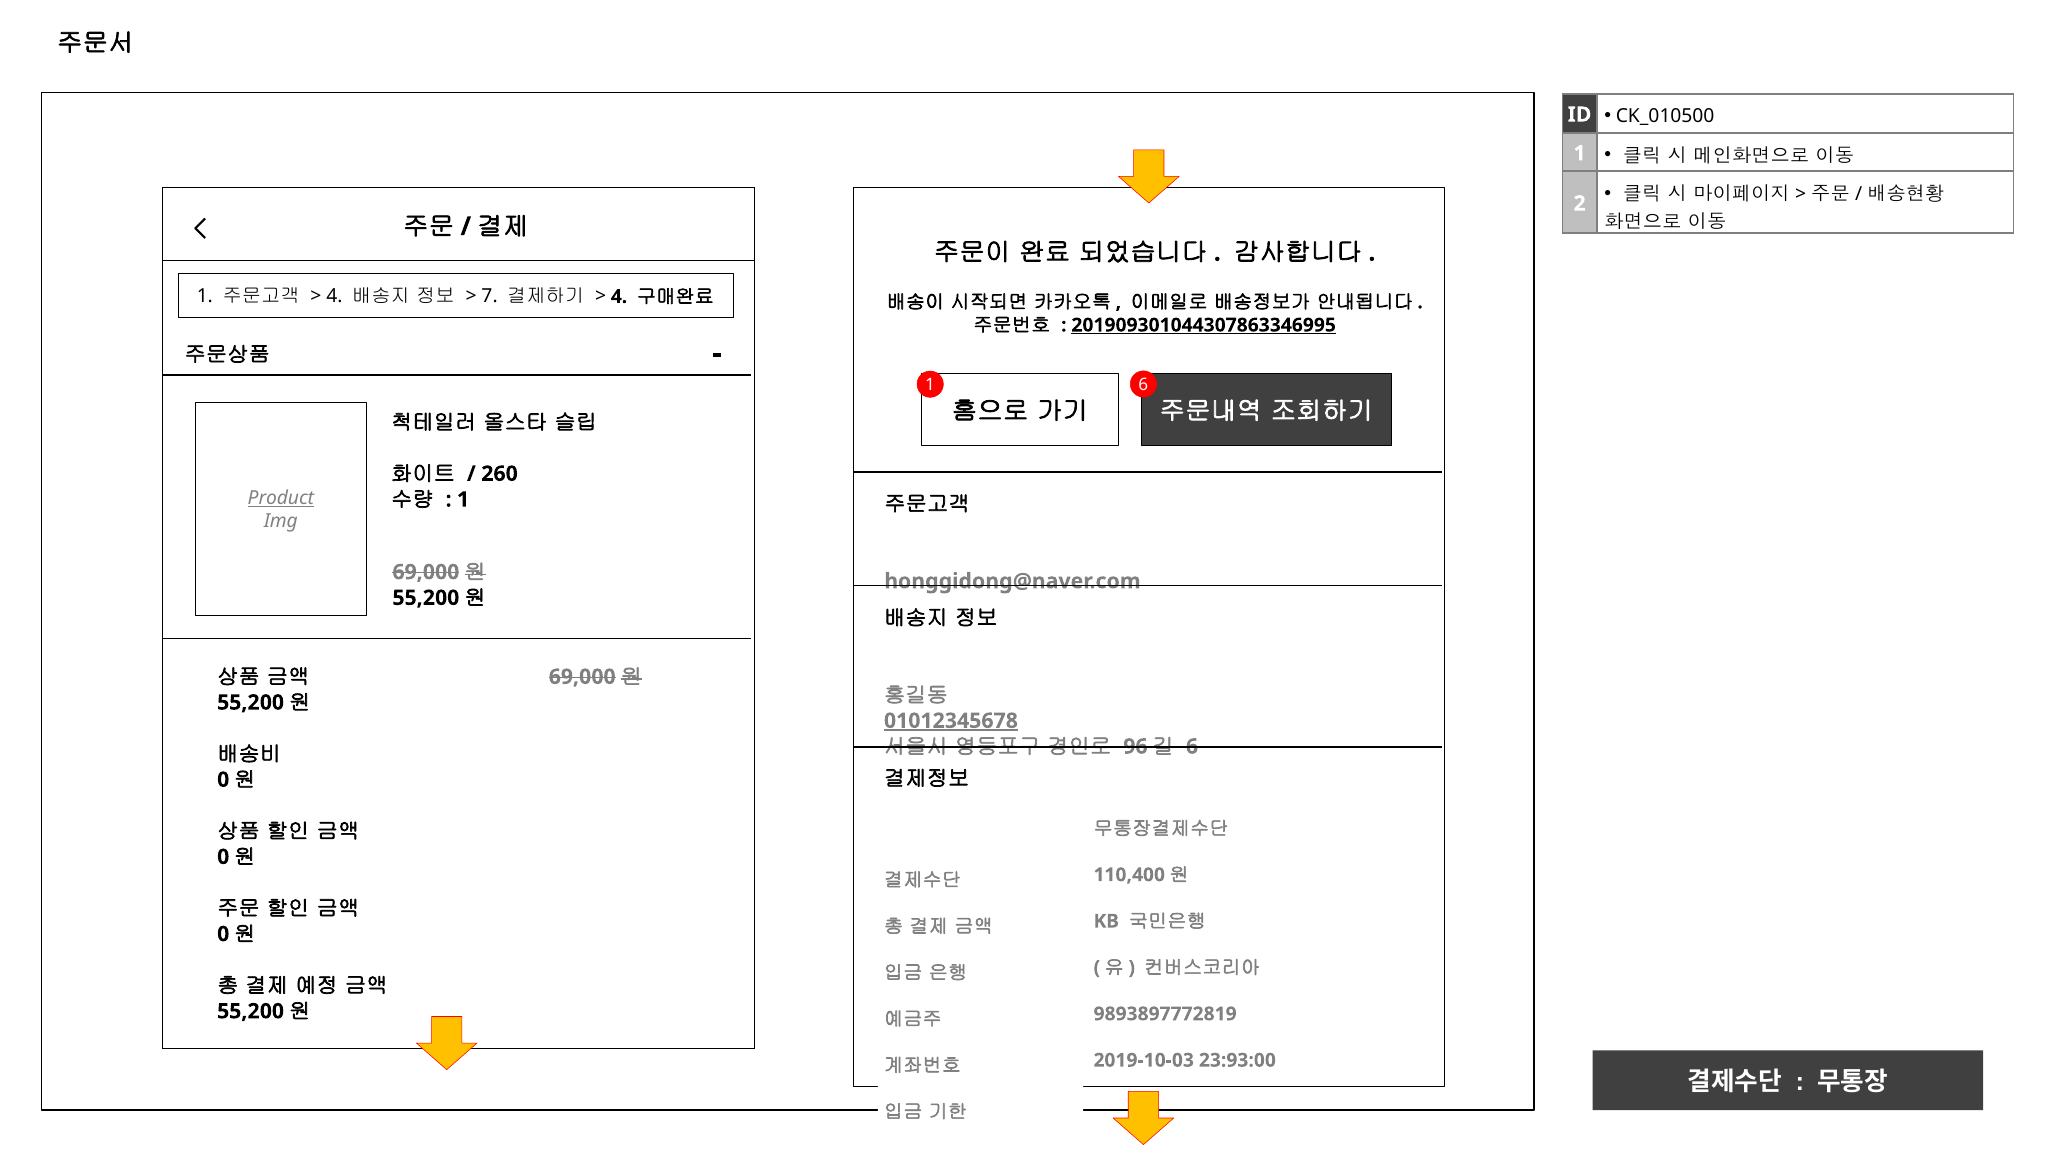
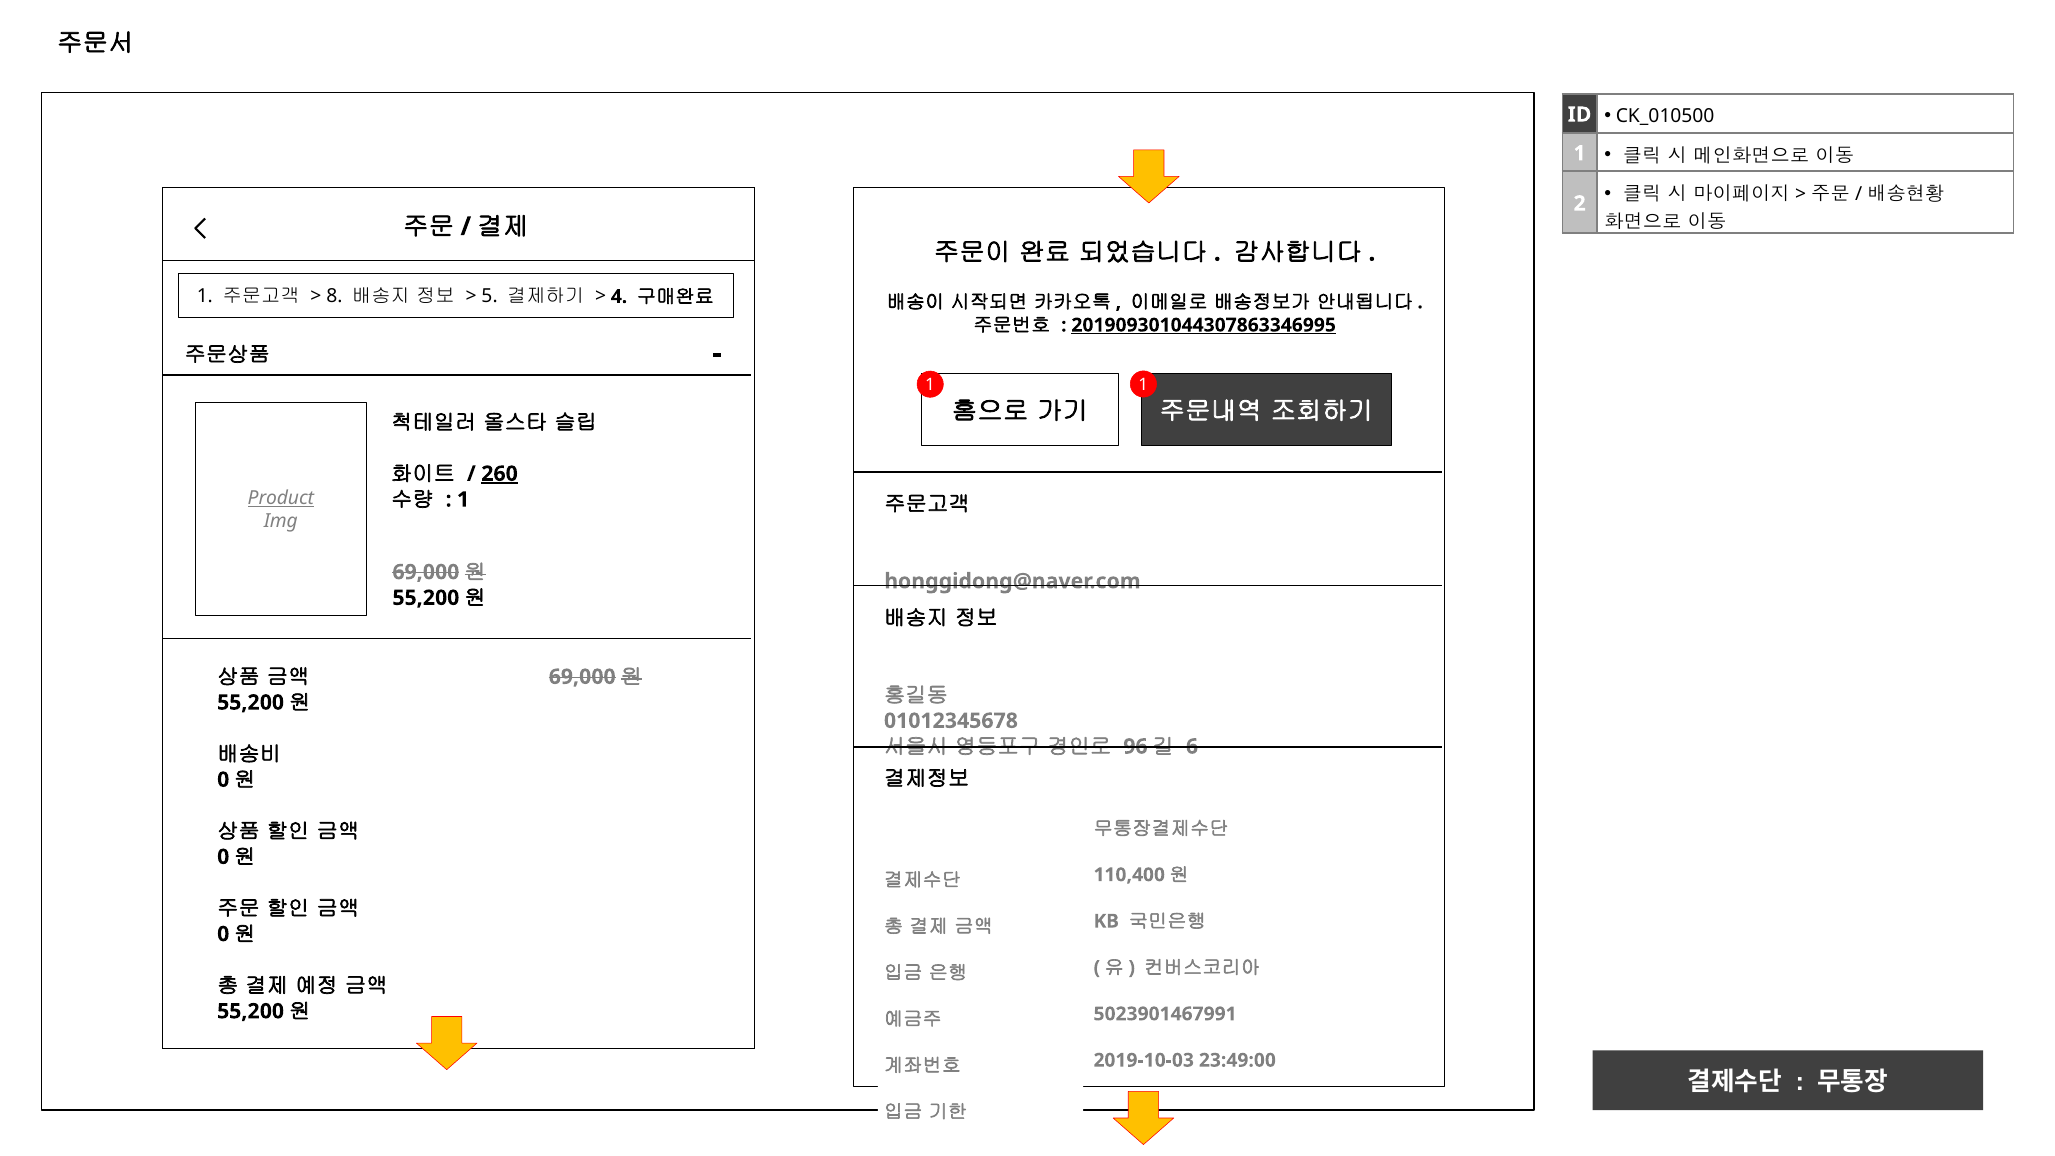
4 at (334, 297): 4 -> 8
7: 7 -> 5
1 6: 6 -> 1
260 underline: none -> present
01012345678 underline: present -> none
9893897772819: 9893897772819 -> 5023901467991
23:93:00: 23:93:00 -> 23:49:00
